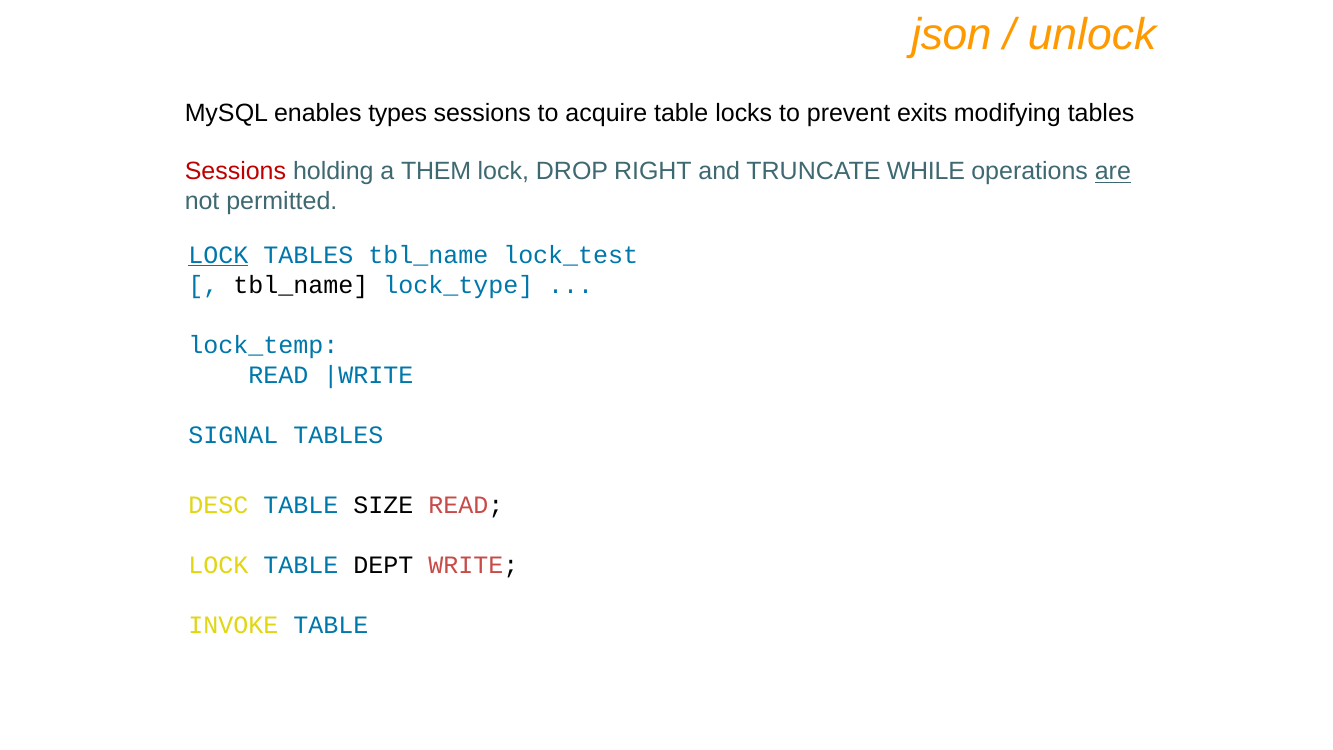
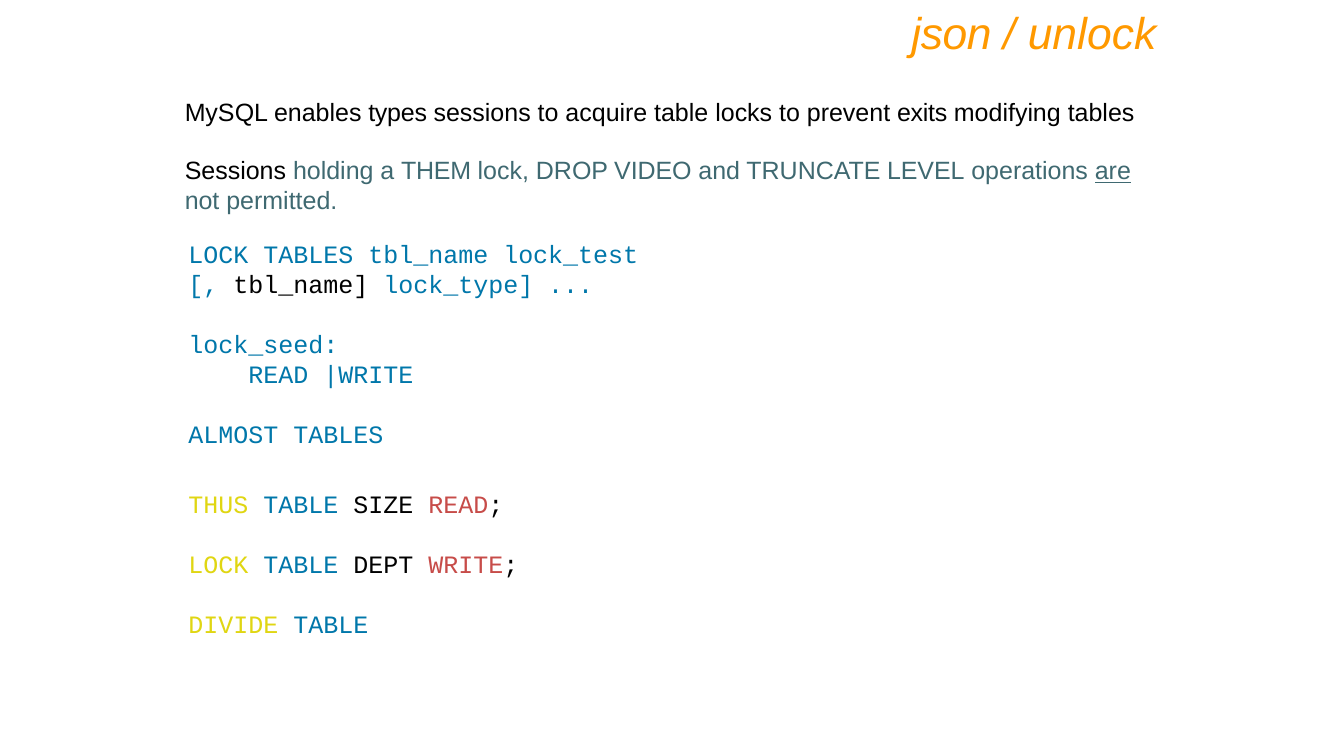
Sessions at (235, 172) colour: red -> black
RIGHT: RIGHT -> VIDEO
WHILE: WHILE -> LEVEL
LOCK at (218, 255) underline: present -> none
lock_temp: lock_temp -> lock_seed
SIGNAL: SIGNAL -> ALMOST
DESC: DESC -> THUS
INVOKE: INVOKE -> DIVIDE
